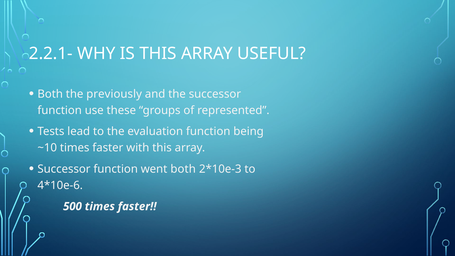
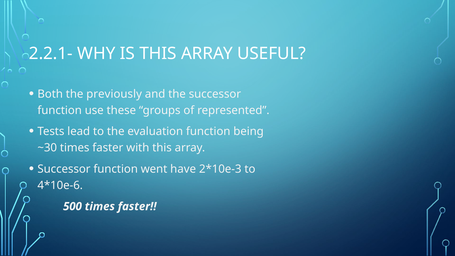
~10: ~10 -> ~30
went both: both -> have
